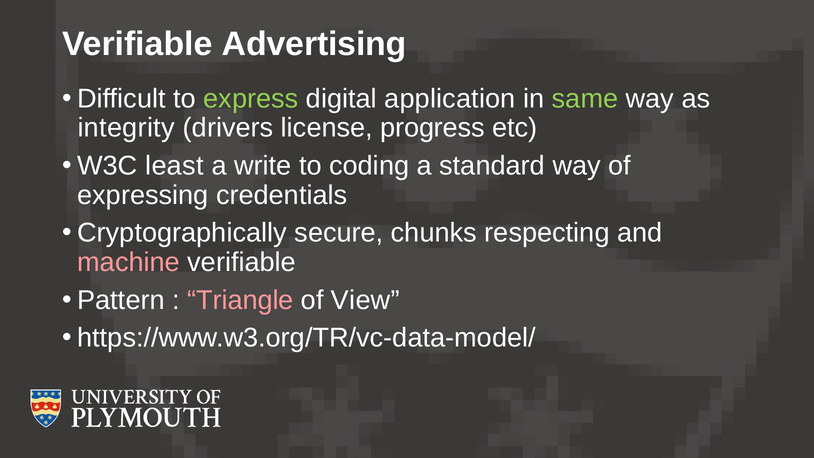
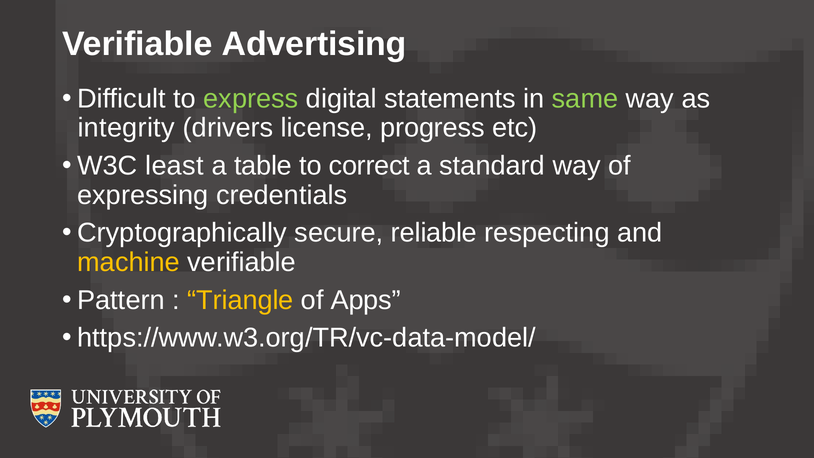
application: application -> statements
write: write -> table
coding: coding -> correct
chunks: chunks -> reliable
machine colour: pink -> yellow
Triangle colour: pink -> yellow
View: View -> Apps
